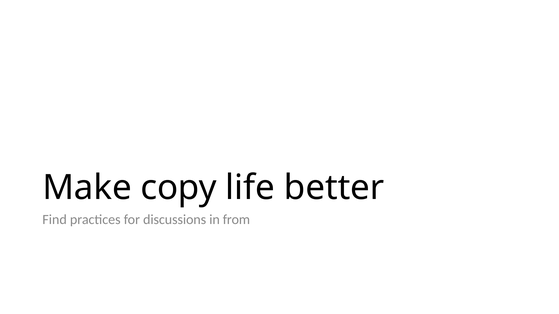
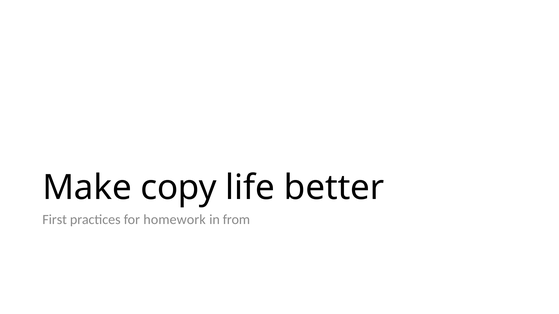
Find: Find -> First
discussions: discussions -> homework
